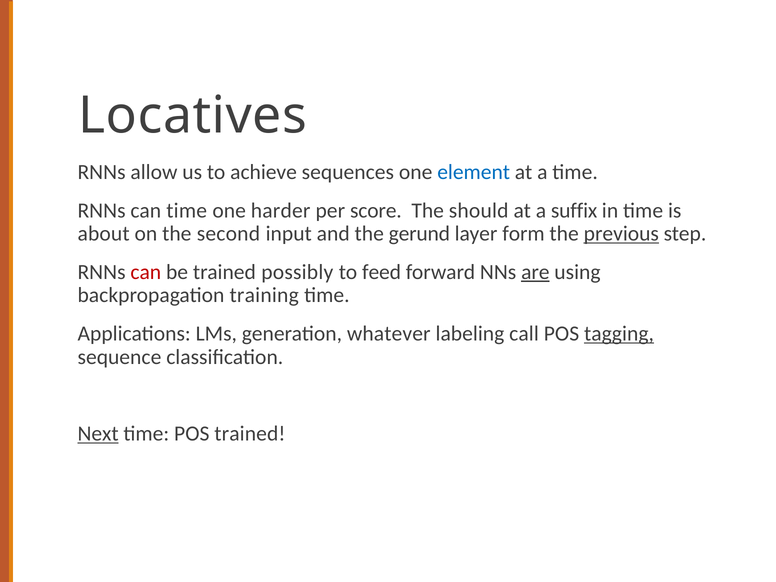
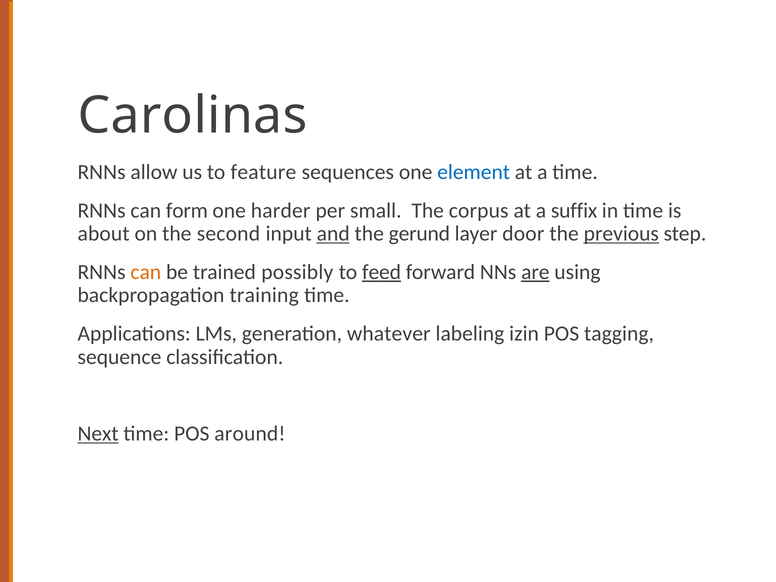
Locatives: Locatives -> Carolinas
achieve: achieve -> feature
can time: time -> form
score: score -> small
should: should -> corpus
and underline: none -> present
form: form -> door
can at (146, 272) colour: red -> orange
feed underline: none -> present
call: call -> izin
tagging underline: present -> none
POS trained: trained -> around
